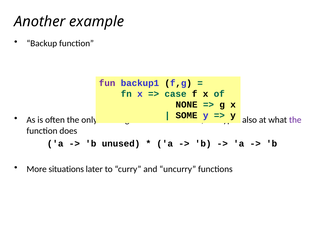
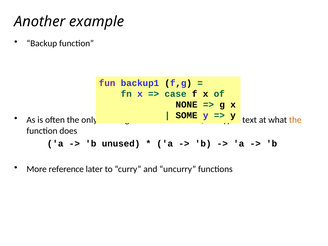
also: also -> text
the at (295, 120) colour: purple -> orange
situations: situations -> reference
